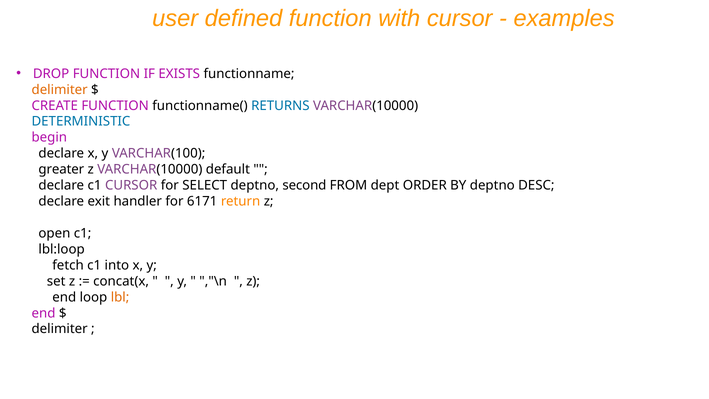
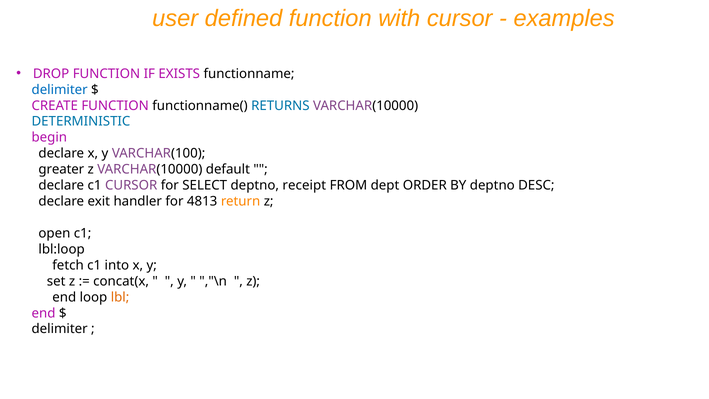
delimiter at (60, 90) colour: orange -> blue
second: second -> receipt
6171: 6171 -> 4813
